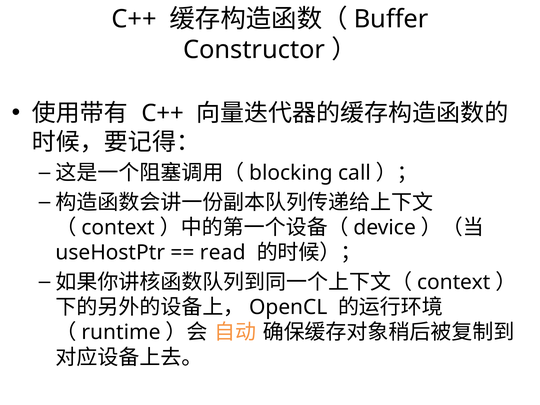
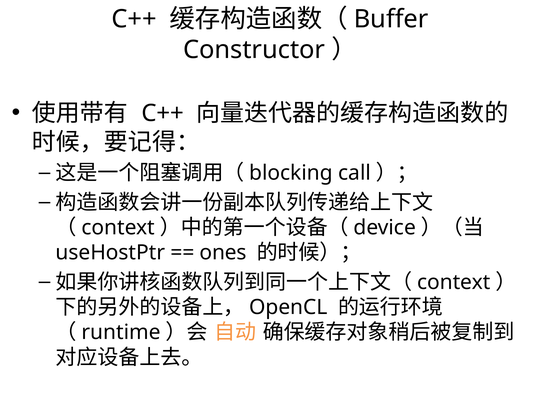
read: read -> ones
